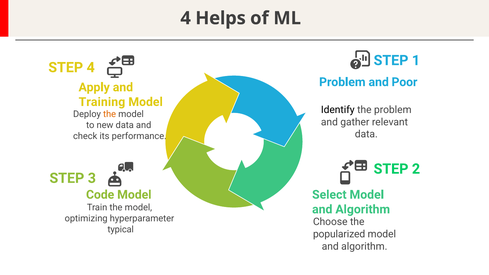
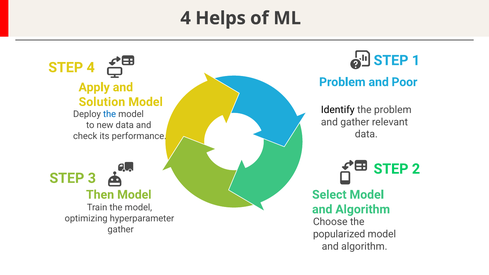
Training: Training -> Solution
the at (110, 114) colour: orange -> blue
Code: Code -> Then
typical at (121, 230): typical -> gather
